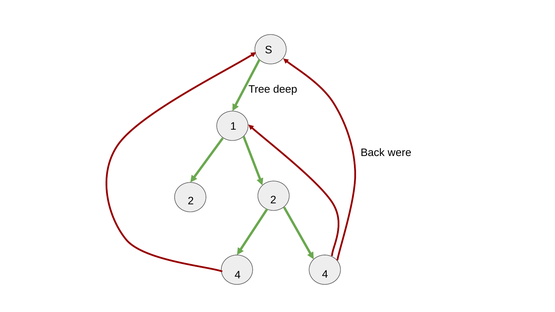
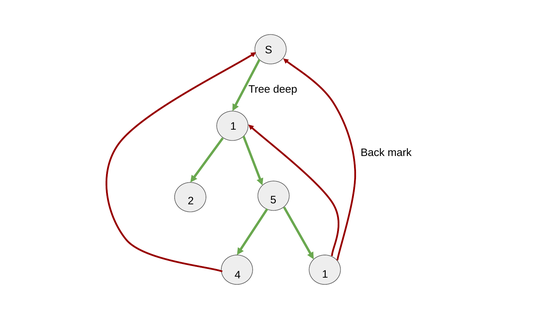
were: were -> mark
2 2: 2 -> 5
4 4: 4 -> 1
